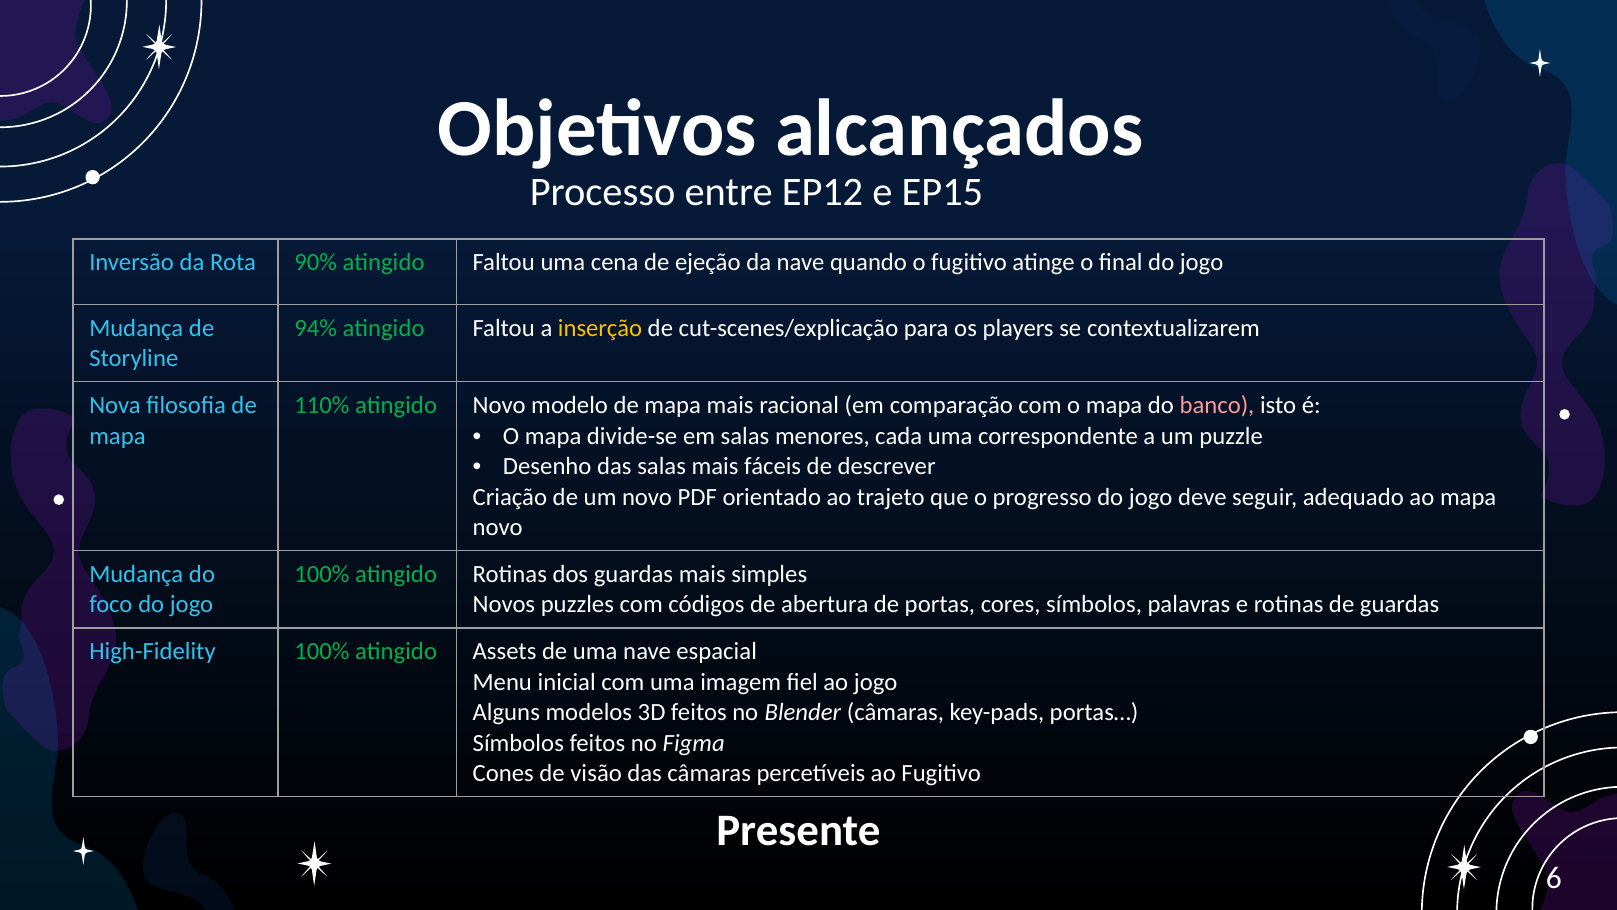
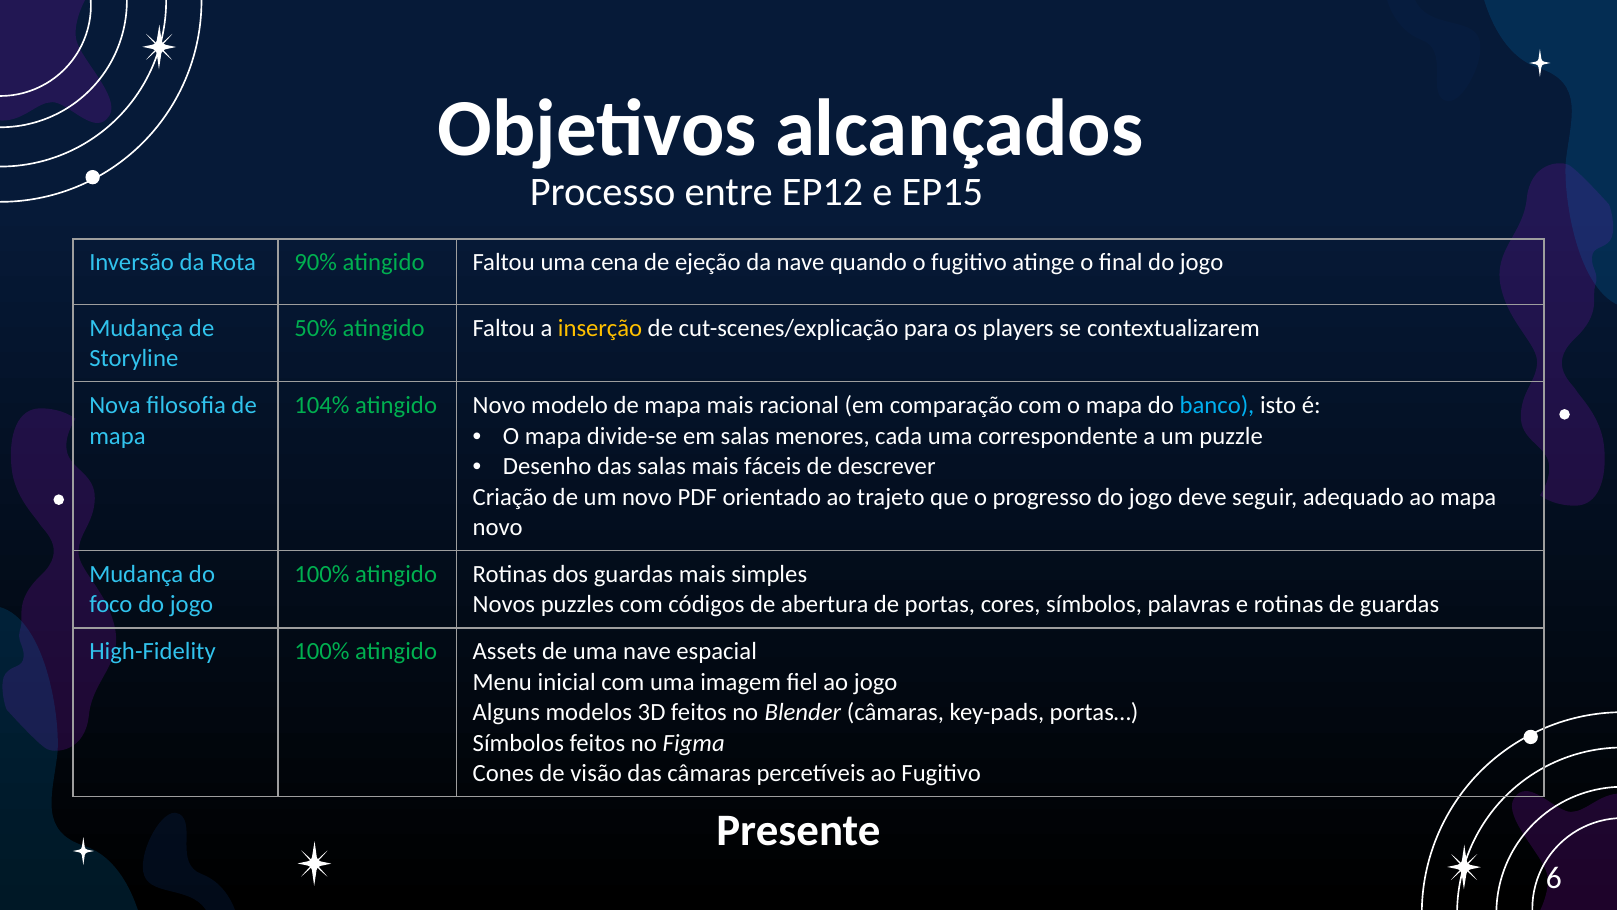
94%: 94% -> 50%
110%: 110% -> 104%
banco colour: pink -> light blue
